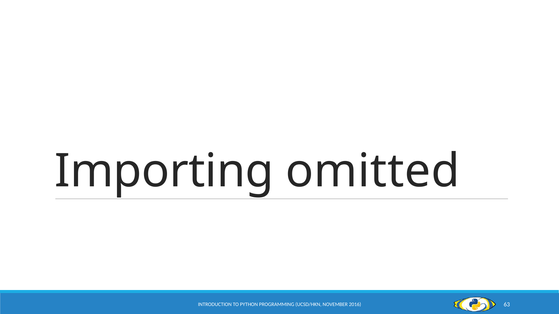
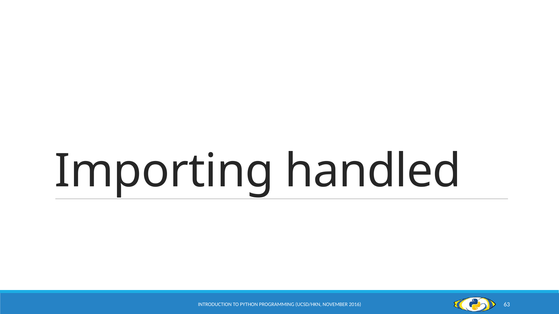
omitted: omitted -> handled
